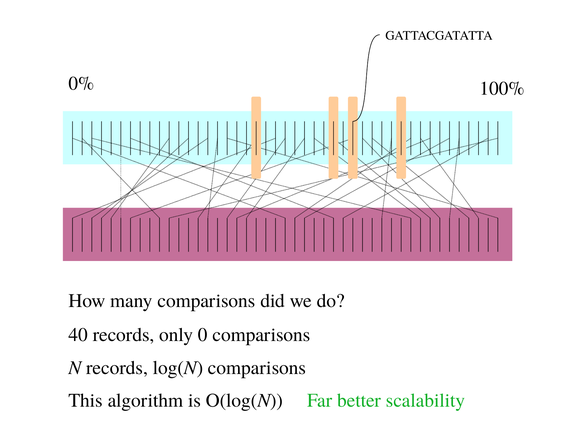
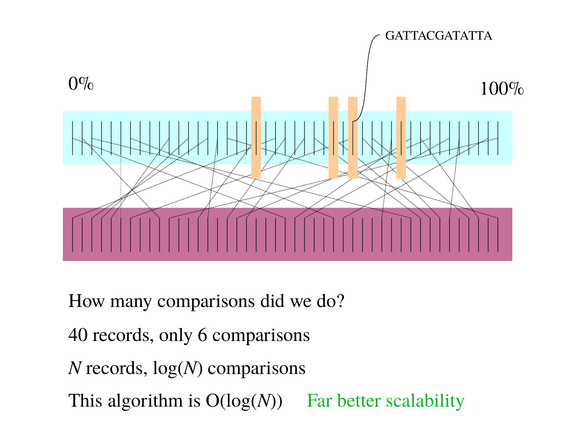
0: 0 -> 6
